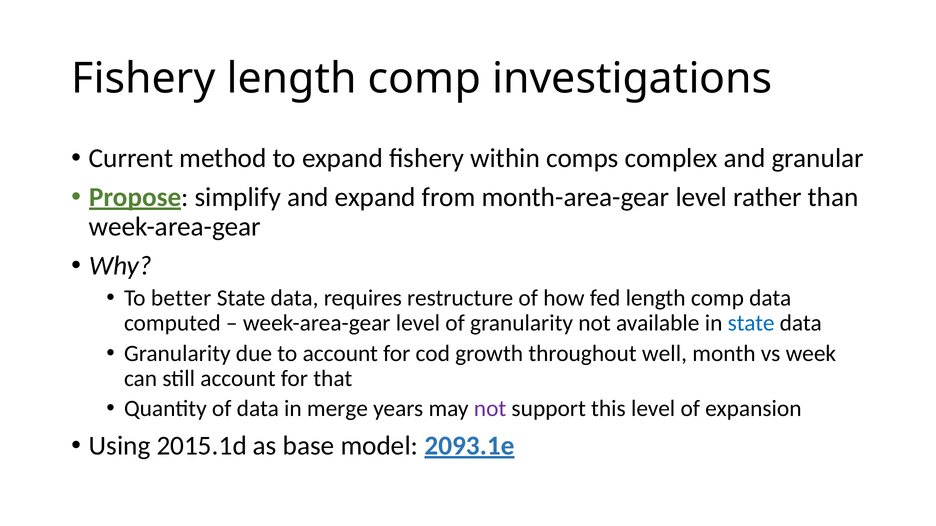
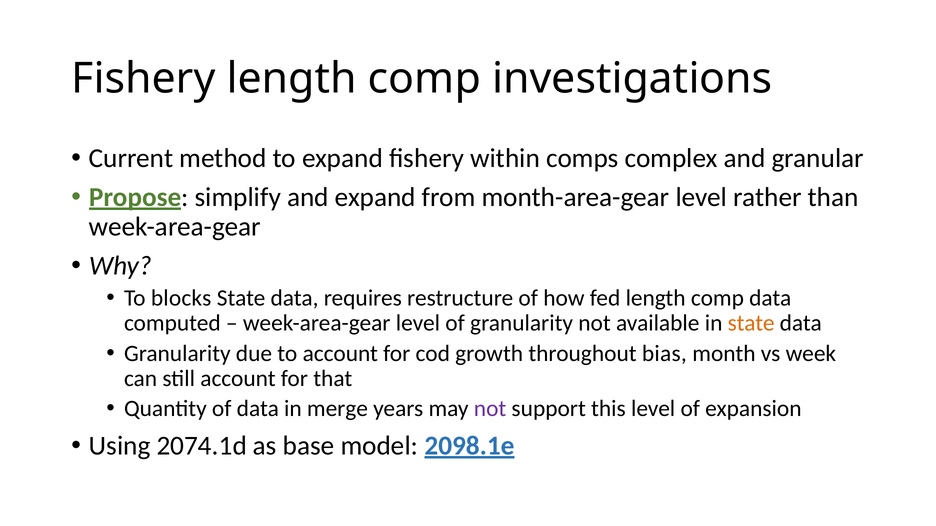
better: better -> blocks
state at (751, 324) colour: blue -> orange
well: well -> bias
2015.1d: 2015.1d -> 2074.1d
2093.1e: 2093.1e -> 2098.1e
